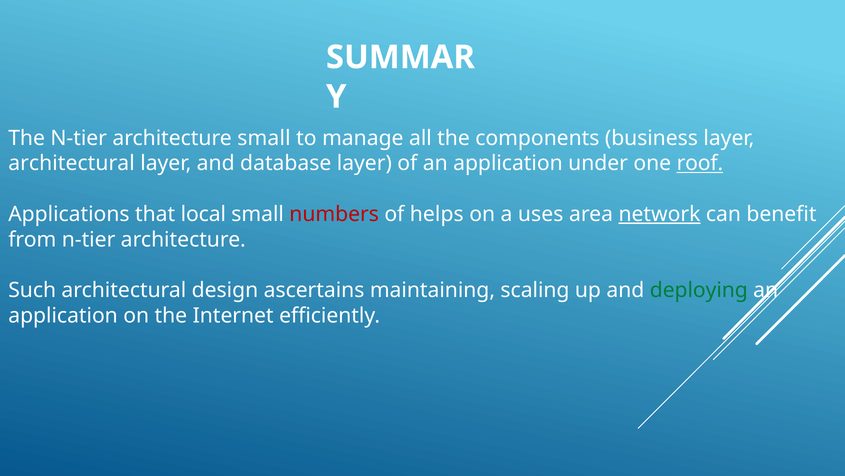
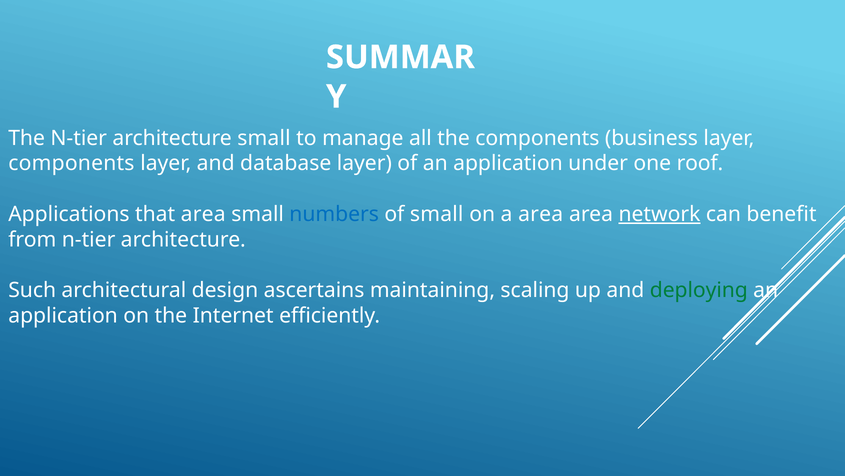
architectural at (71, 163): architectural -> components
roof underline: present -> none
that local: local -> area
numbers colour: red -> blue
of helps: helps -> small
a uses: uses -> area
